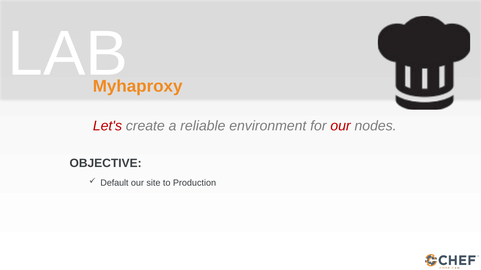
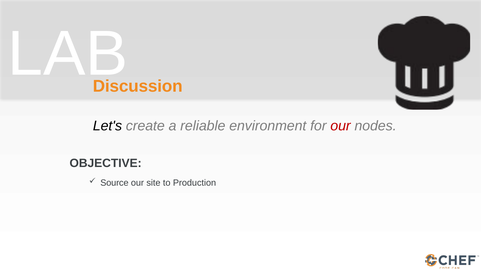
Myhaproxy: Myhaproxy -> Discussion
Let's colour: red -> black
Default: Default -> Source
